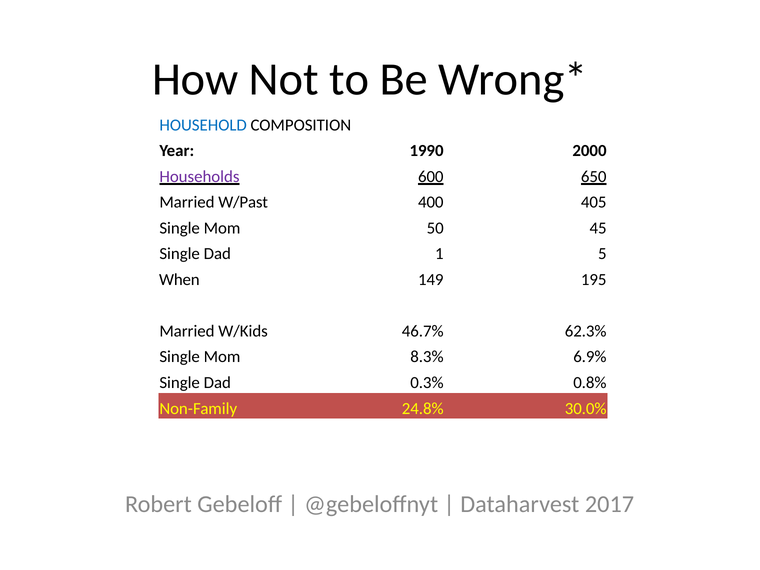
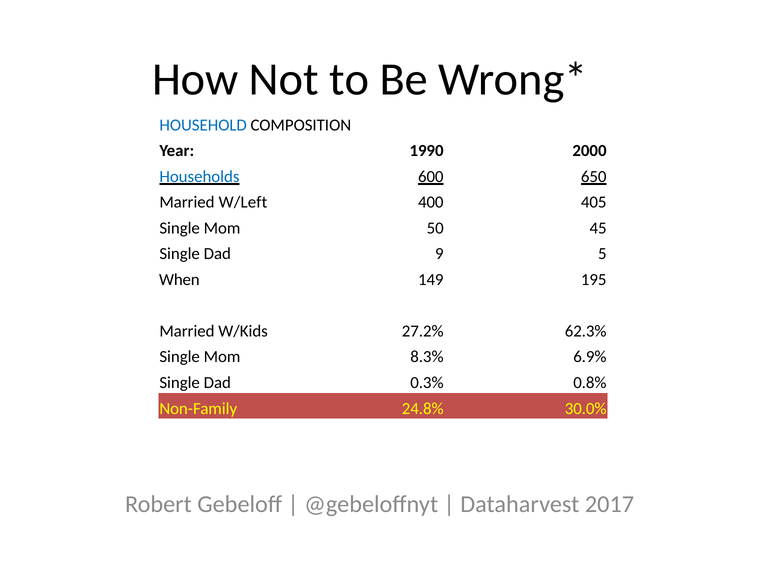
Households colour: purple -> blue
W/Past: W/Past -> W/Left
1: 1 -> 9
46.7%: 46.7% -> 27.2%
